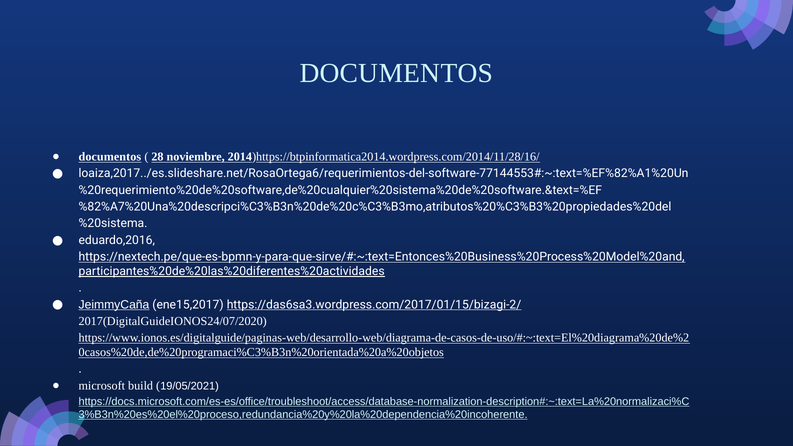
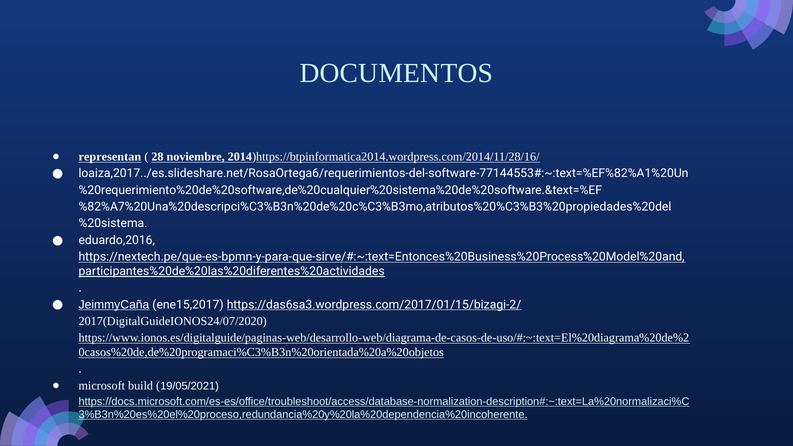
documentos at (110, 157): documentos -> representan
